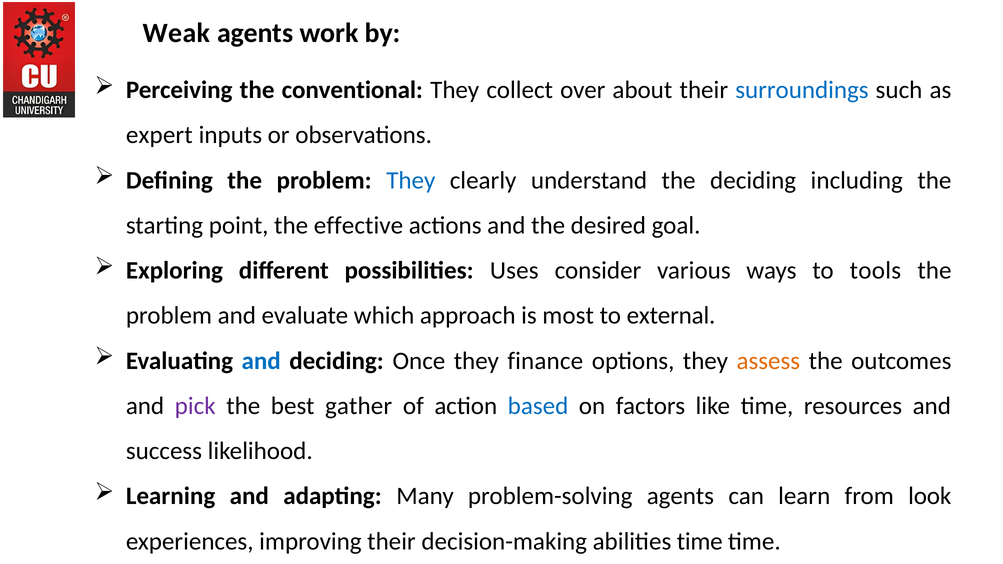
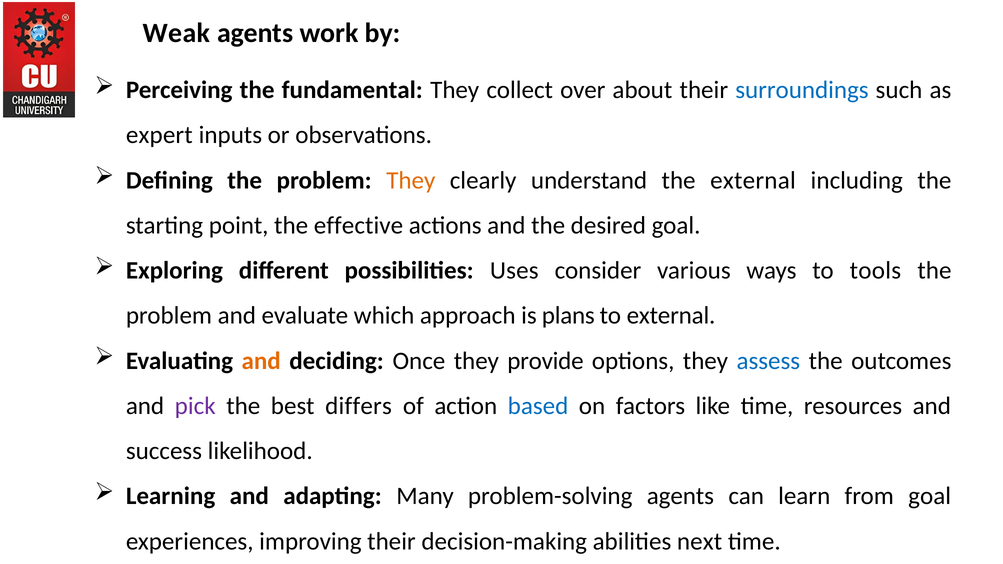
conventional: conventional -> fundamental
They at (411, 180) colour: blue -> orange
the deciding: deciding -> external
most: most -> plans
and at (261, 361) colour: blue -> orange
finance: finance -> provide
assess colour: orange -> blue
gather: gather -> differs
from look: look -> goal
abilities time: time -> next
